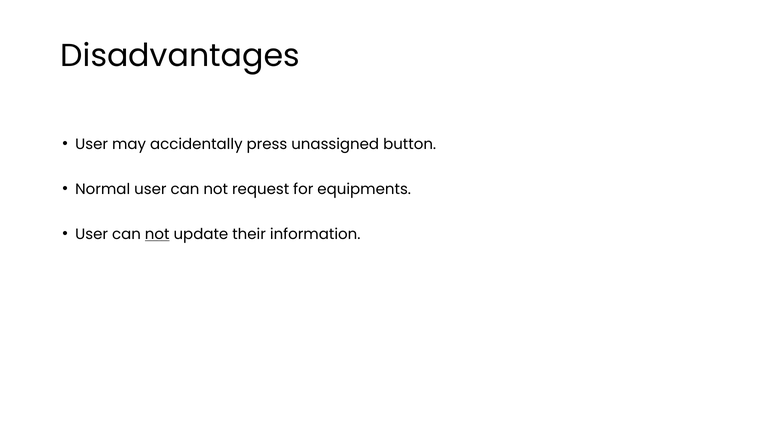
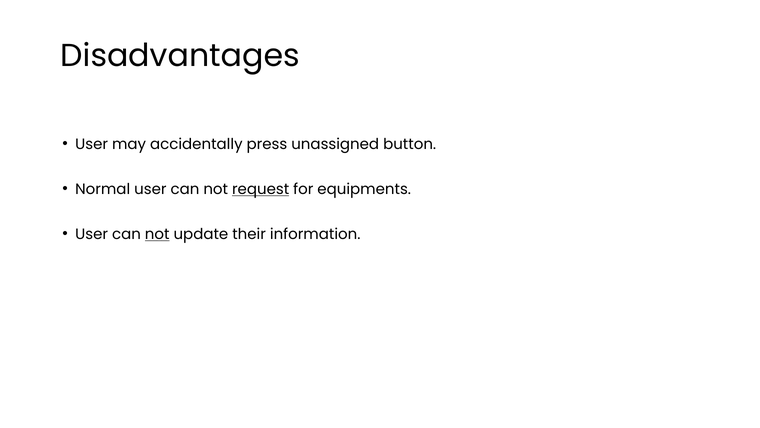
request underline: none -> present
